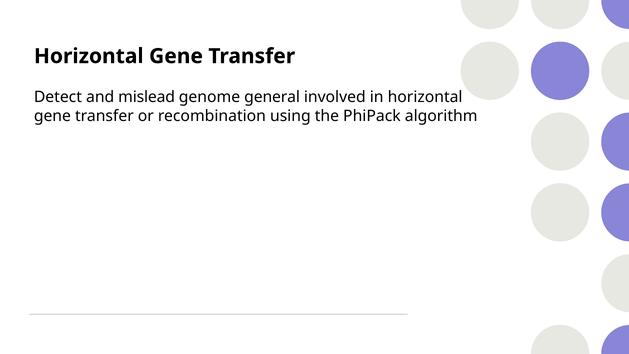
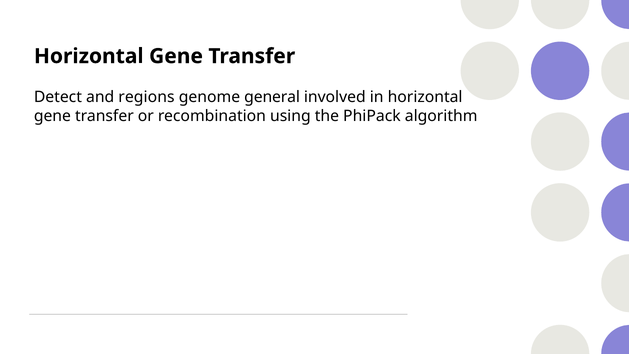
mislead: mislead -> regions
